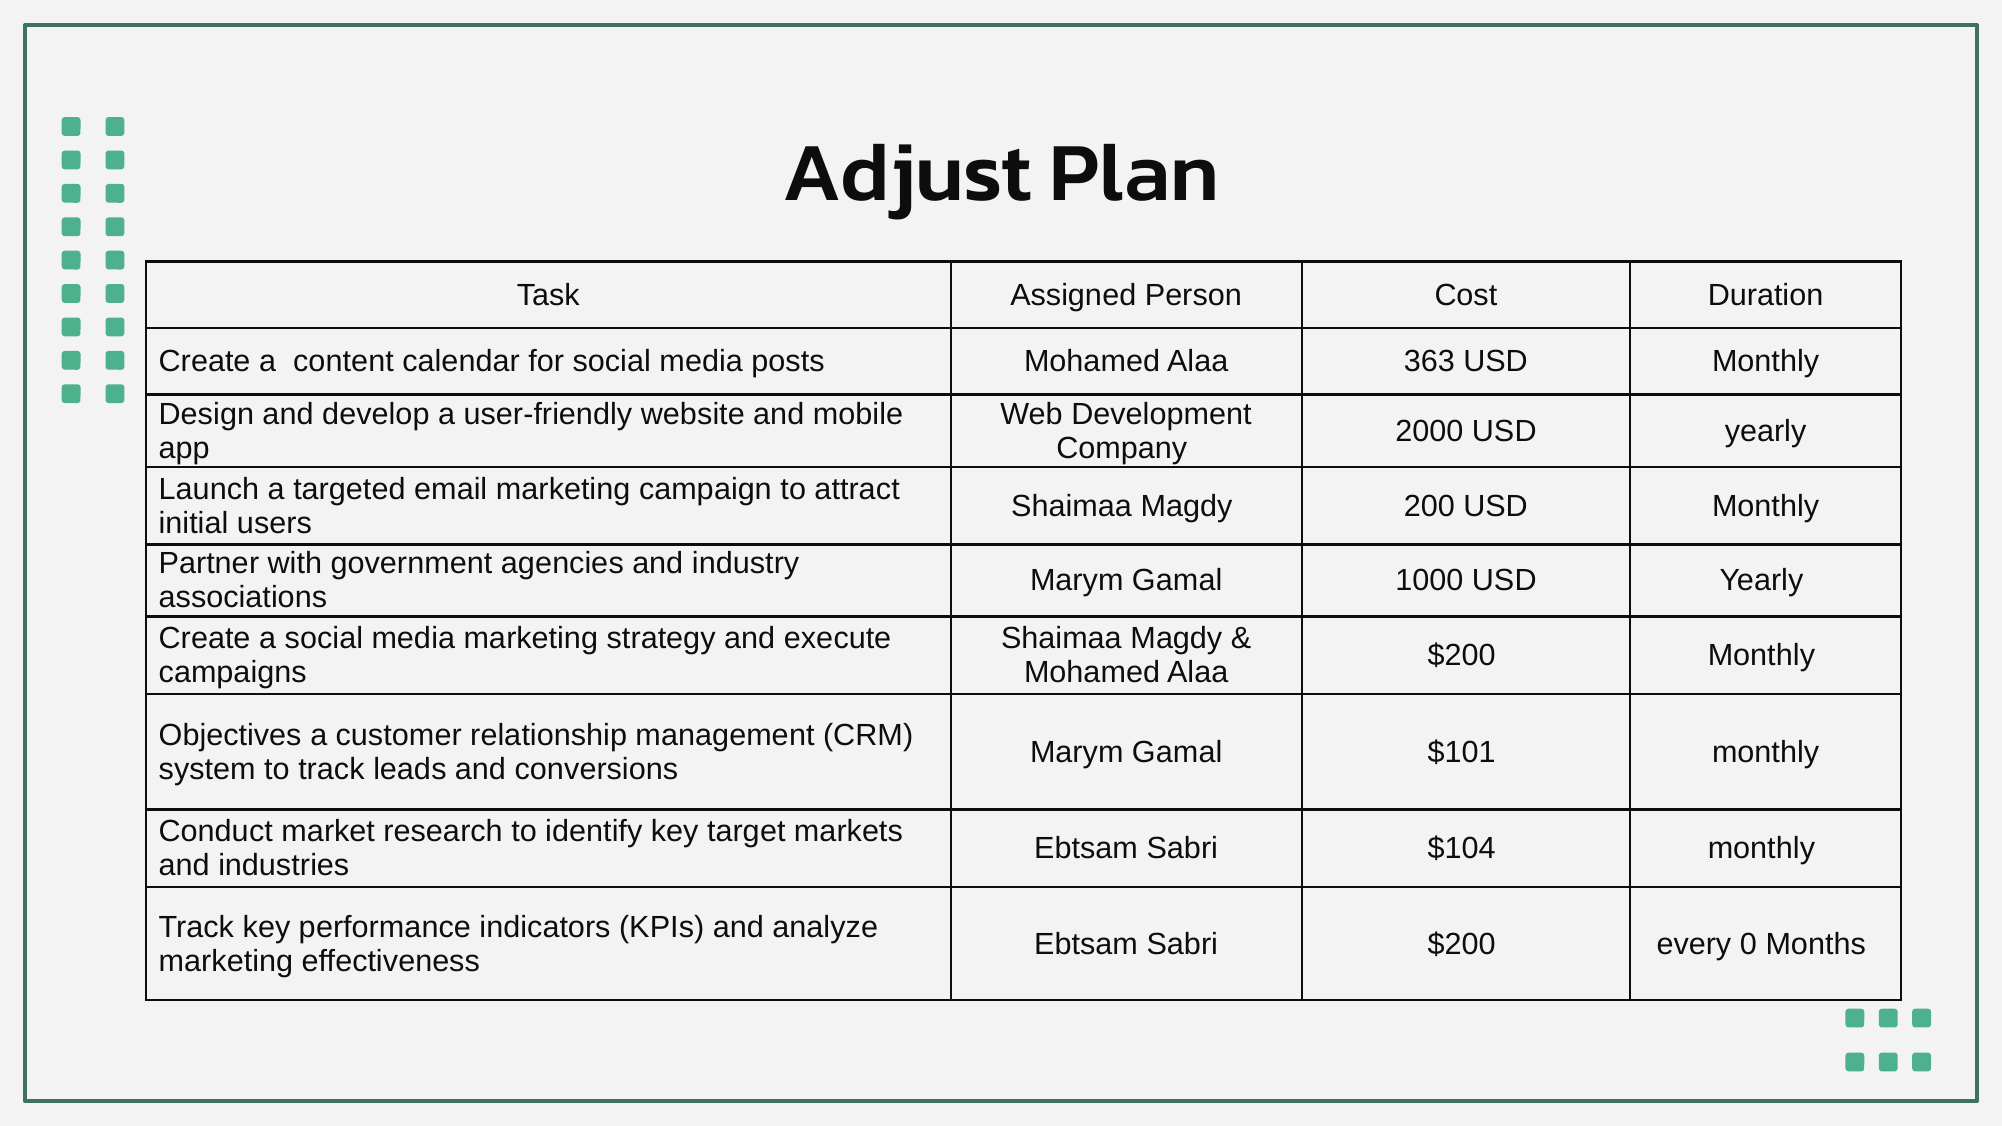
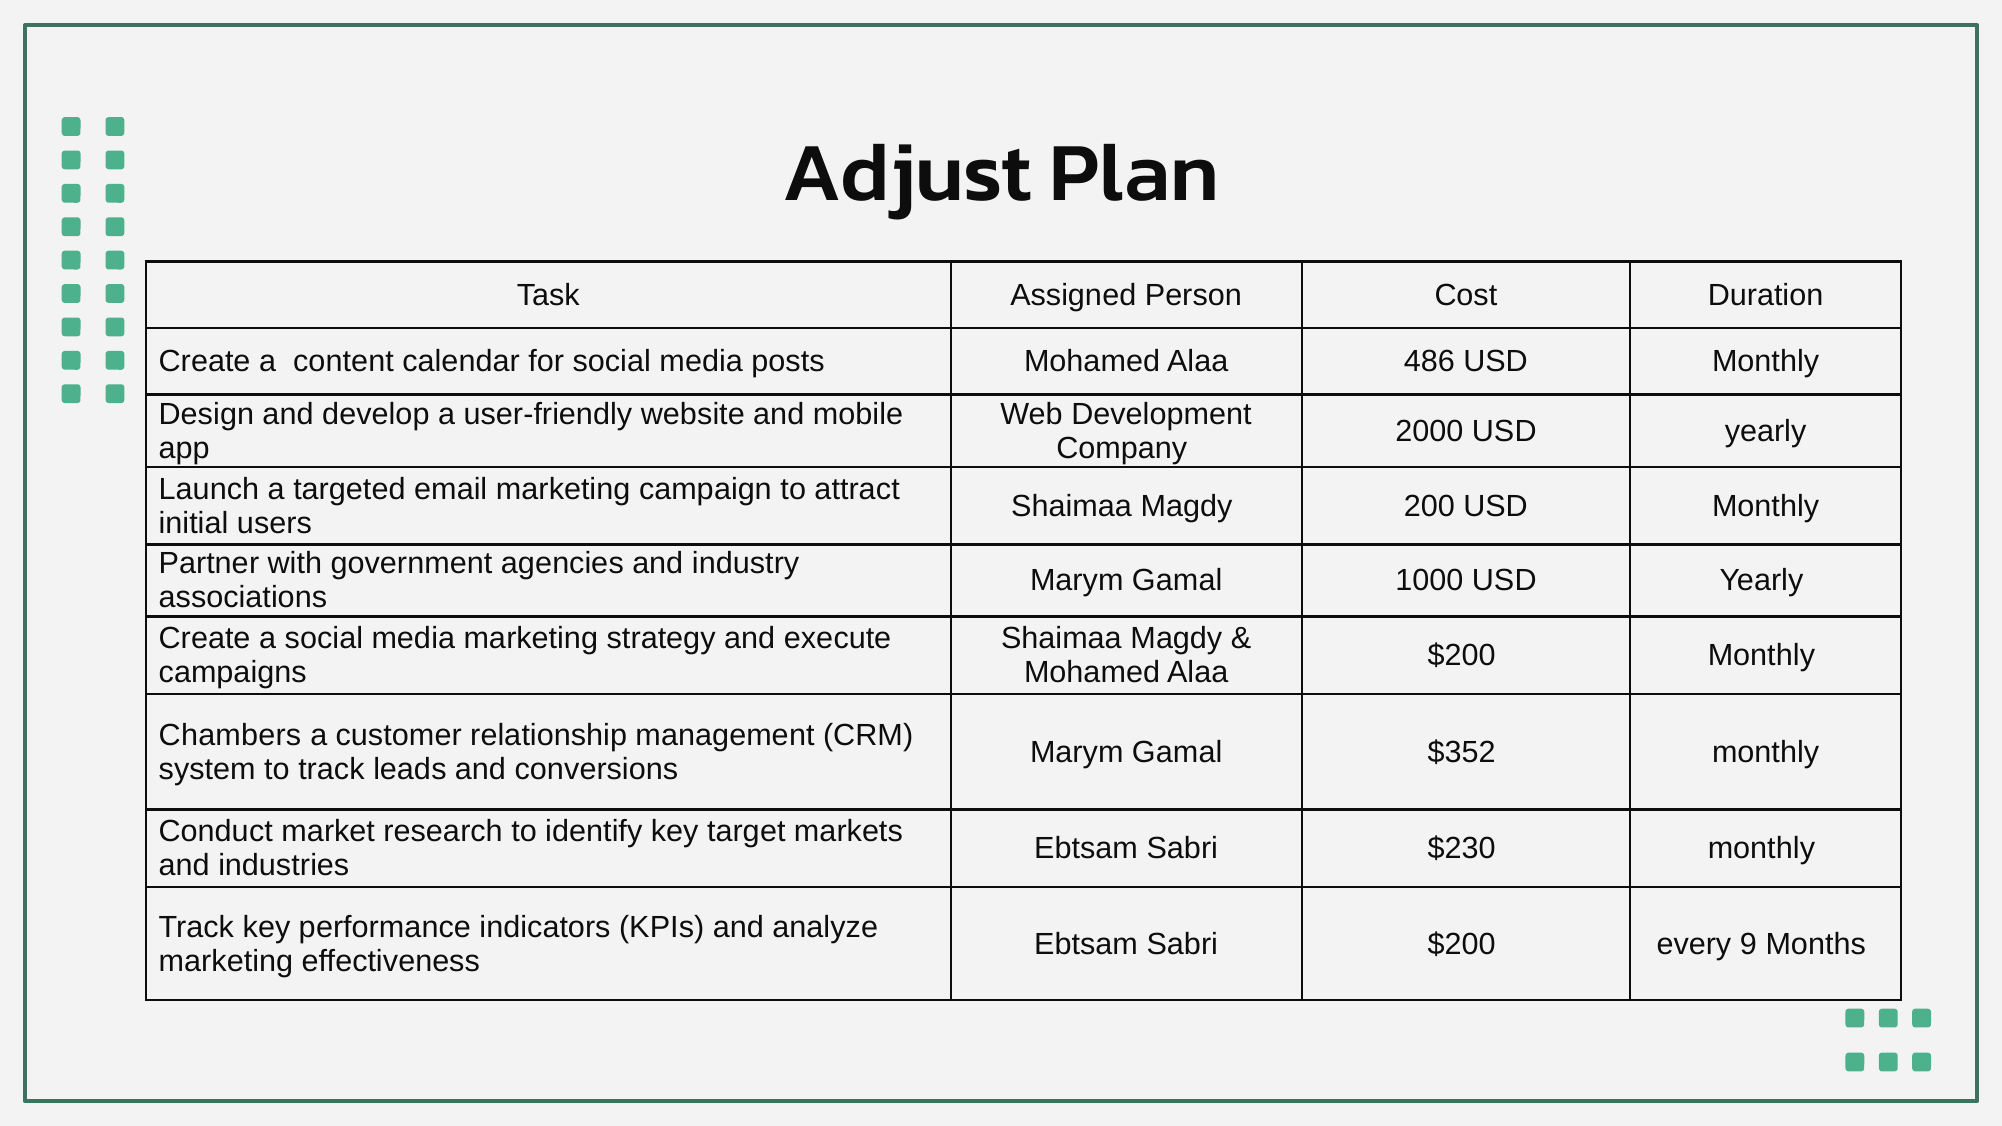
363: 363 -> 486
Objectives: Objectives -> Chambers
$101: $101 -> $352
$104: $104 -> $230
0: 0 -> 9
